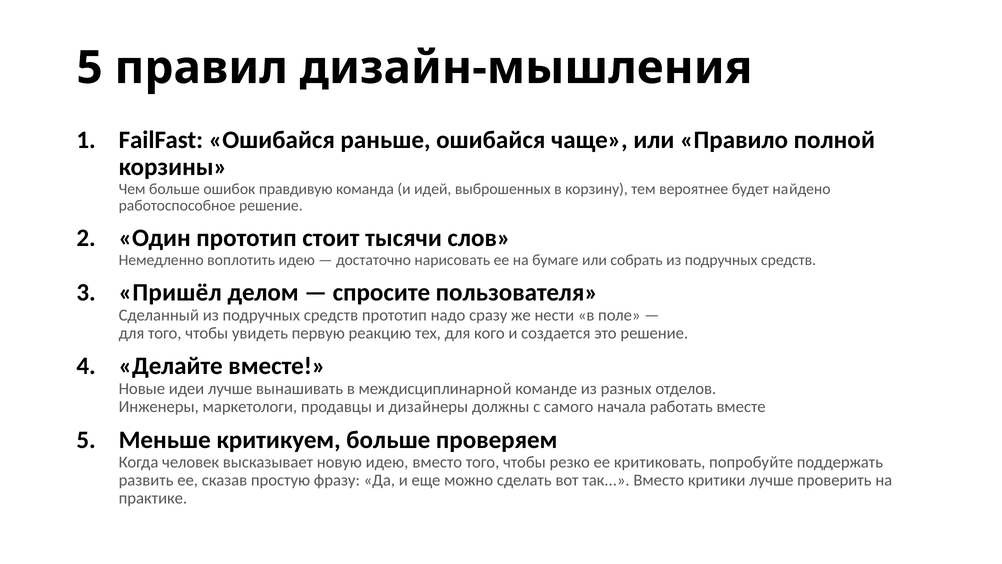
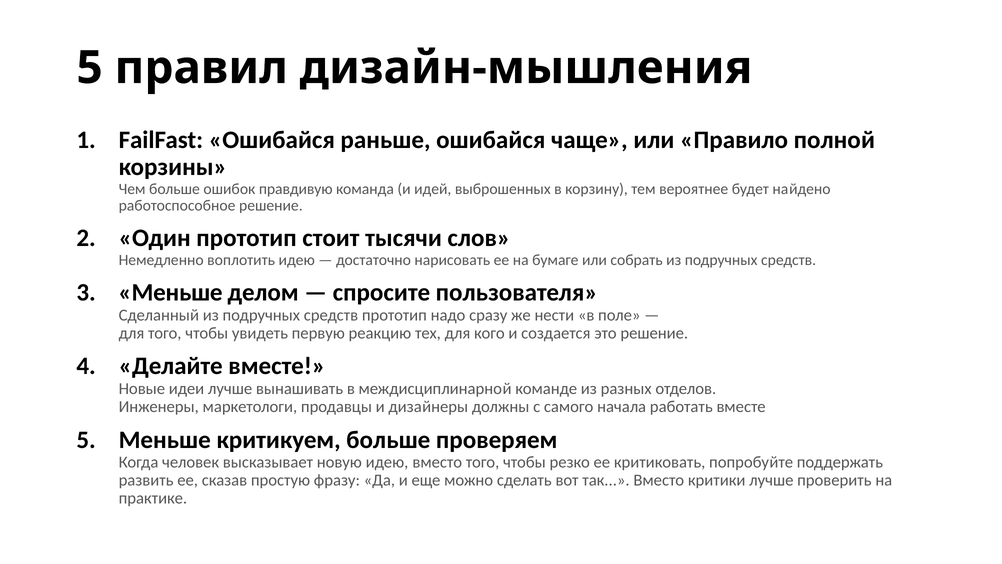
Пришёл at (170, 292): Пришёл -> Меньше
